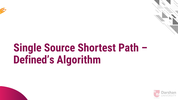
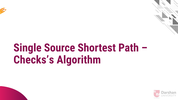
Defined’s: Defined’s -> Checks’s
